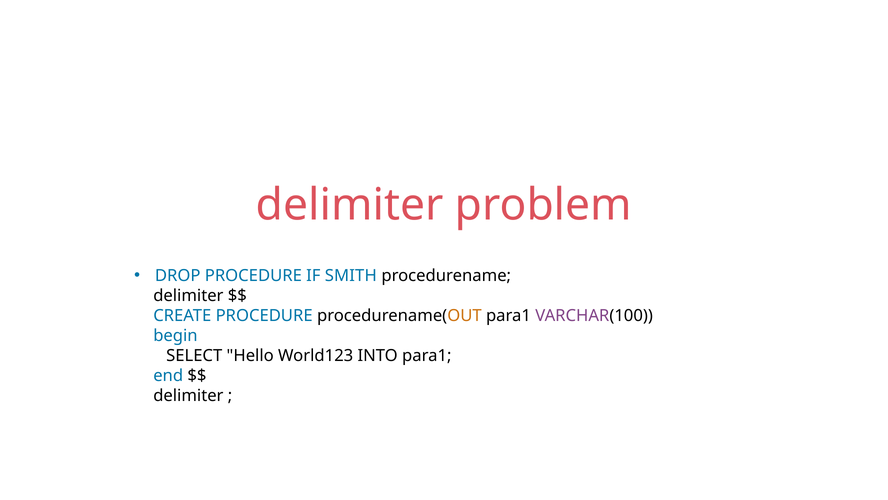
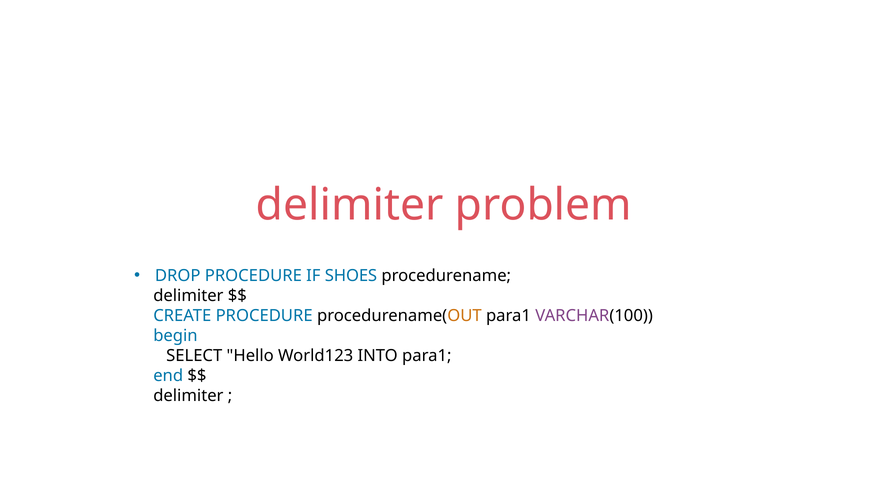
SMITH: SMITH -> SHOES
